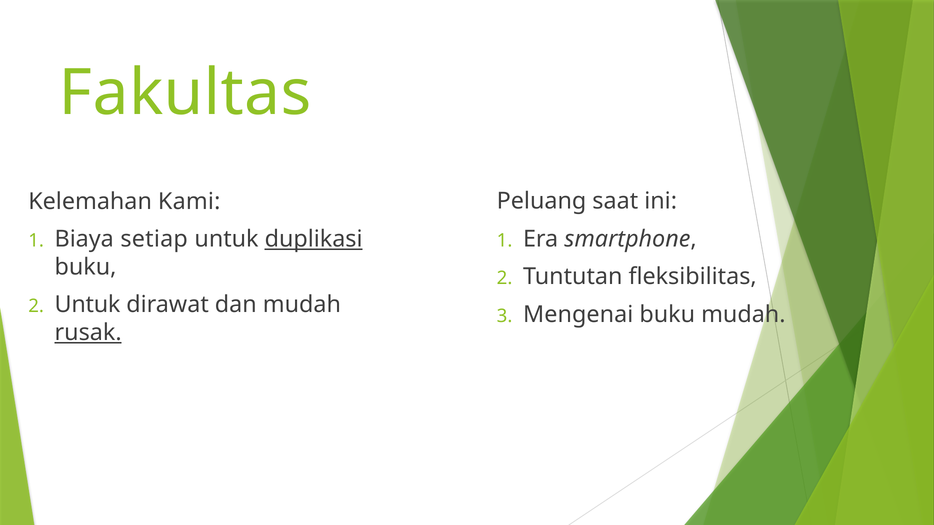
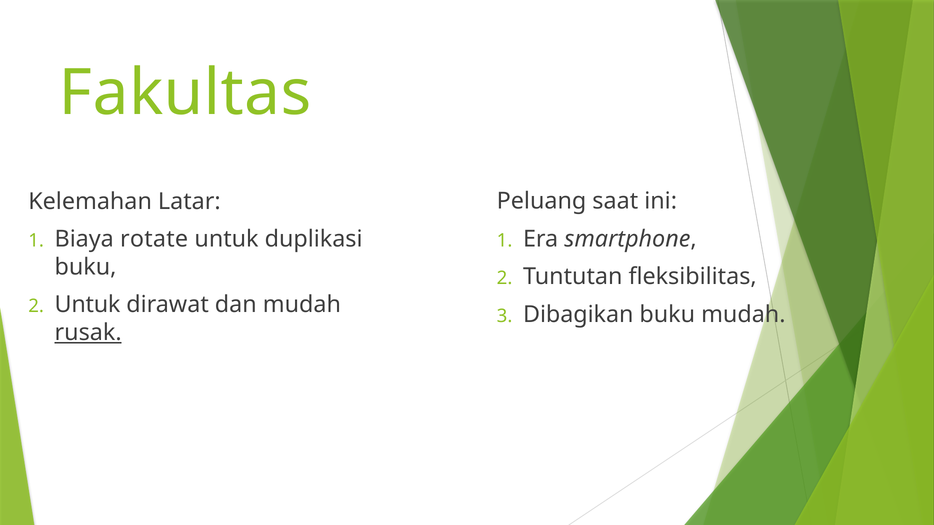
Kami: Kami -> Latar
setiap: setiap -> rotate
duplikasi underline: present -> none
Mengenai: Mengenai -> Dibagikan
